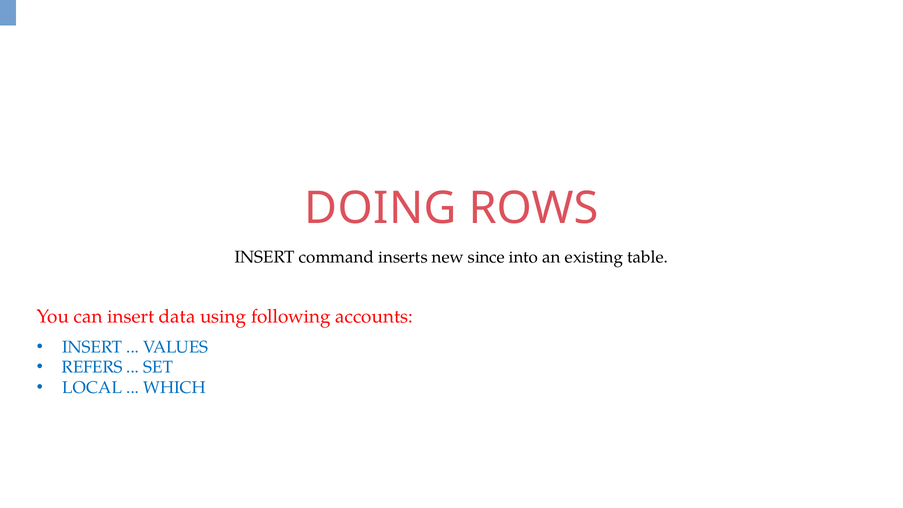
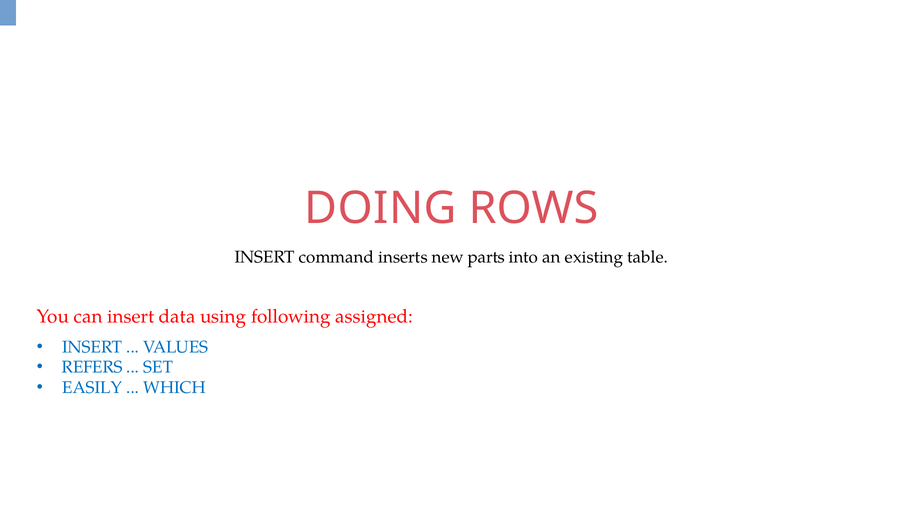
since: since -> parts
accounts: accounts -> assigned
LOCAL: LOCAL -> EASILY
